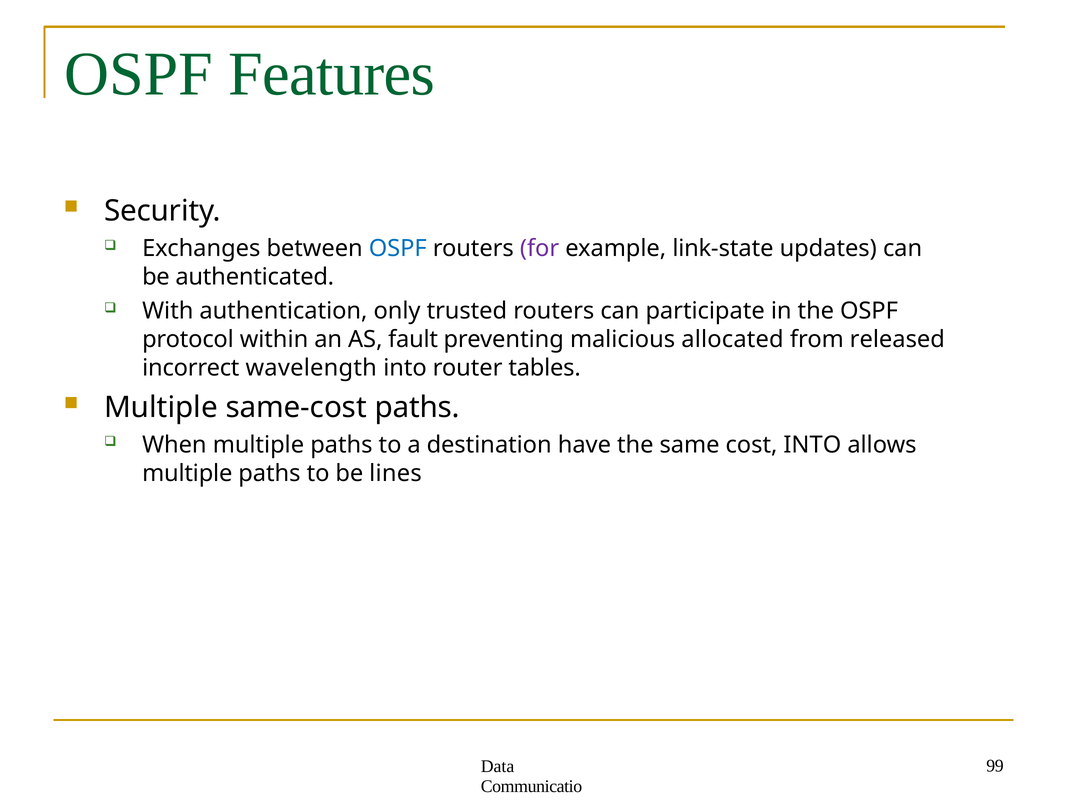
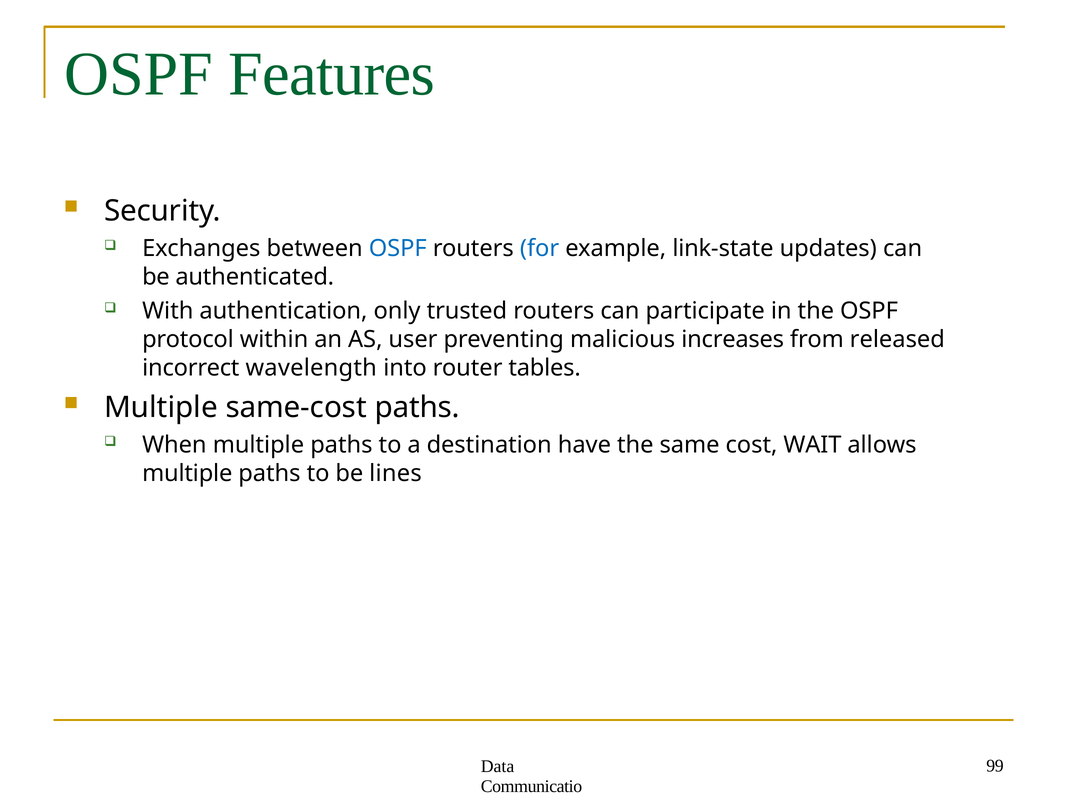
for colour: purple -> blue
fault: fault -> user
allocated: allocated -> increases
cost INTO: INTO -> WAIT
